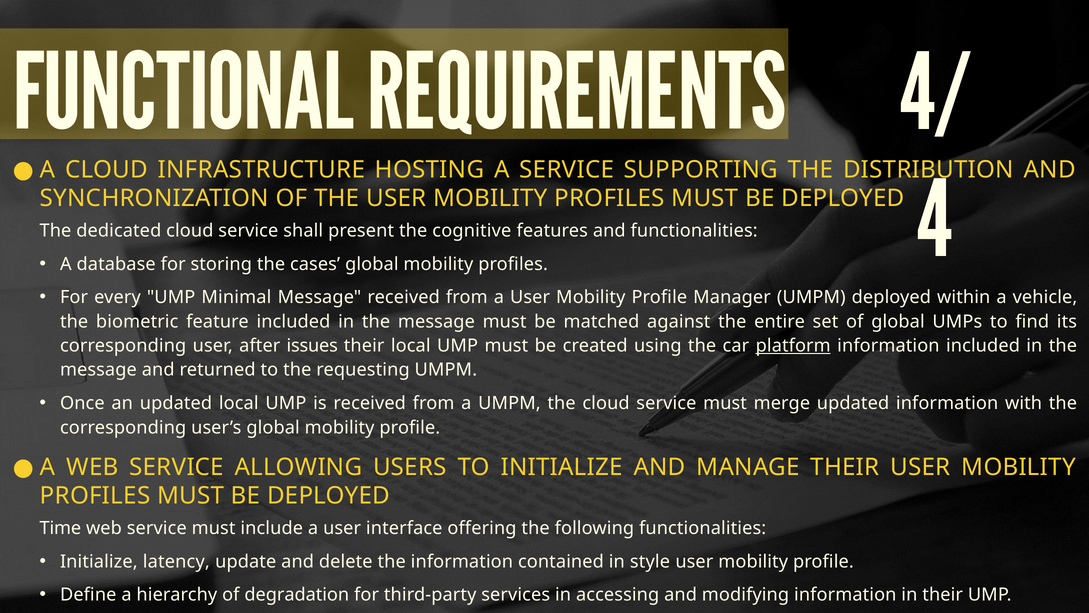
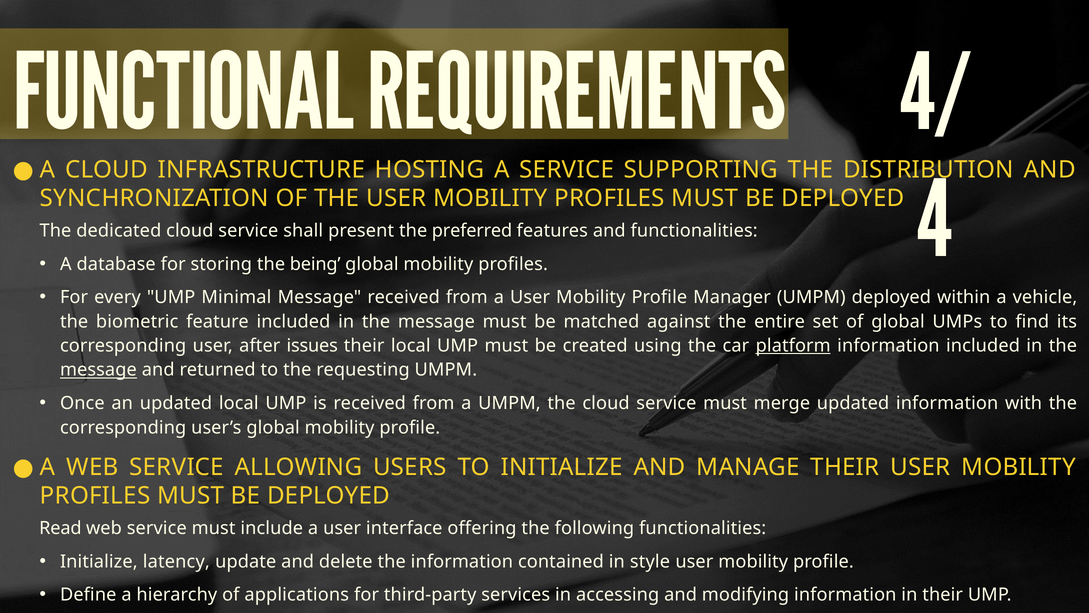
cognitive: cognitive -> preferred
cases: cases -> being
message at (98, 370) underline: none -> present
Time: Time -> Read
degradation: degradation -> applications
